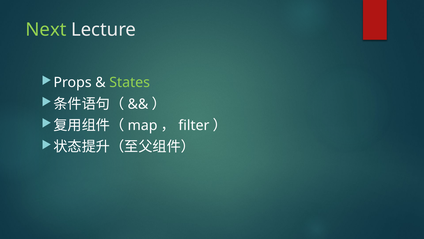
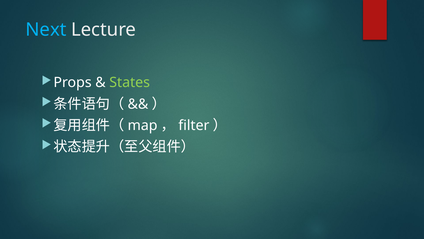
Next colour: light green -> light blue
